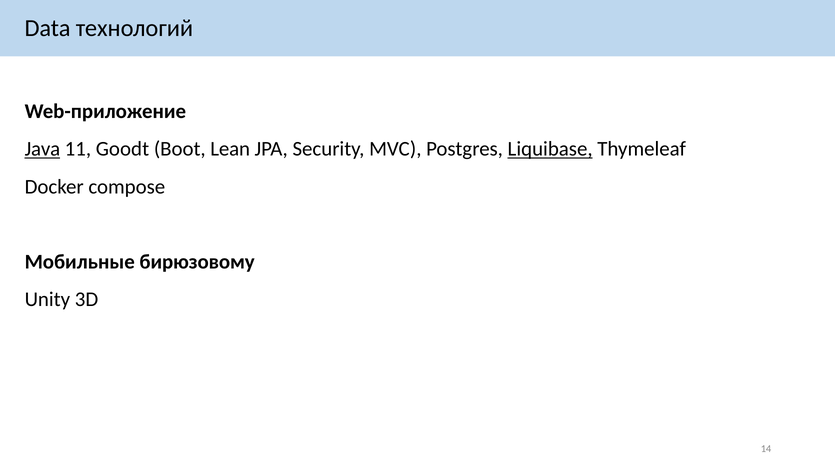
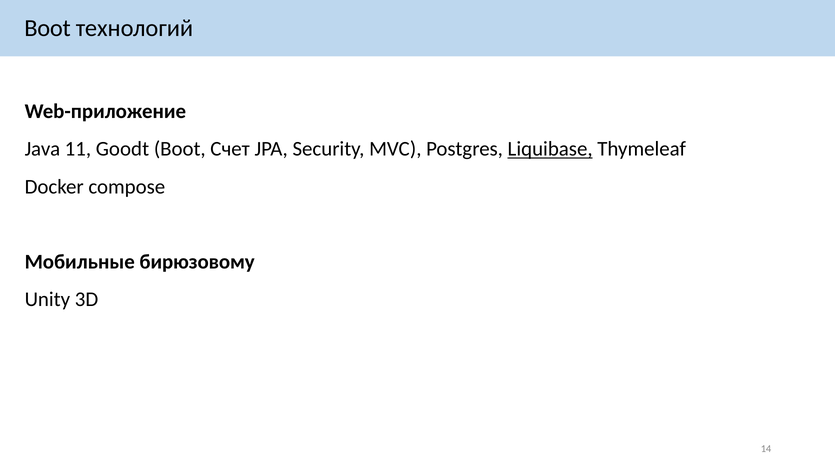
Data at (48, 28): Data -> Boot
Java underline: present -> none
Lean: Lean -> Счет
